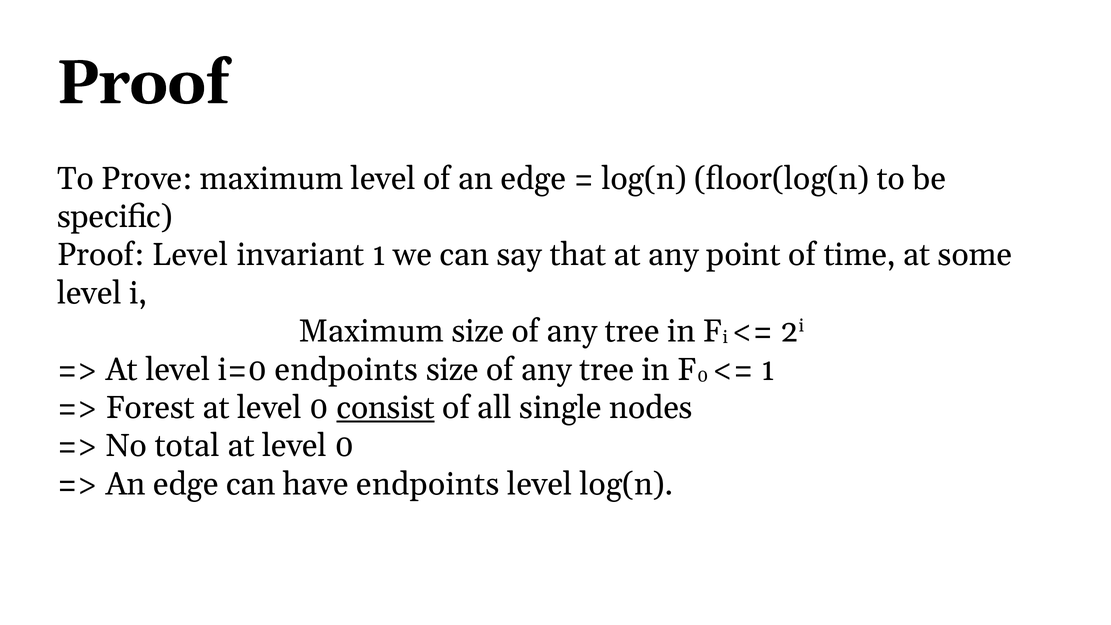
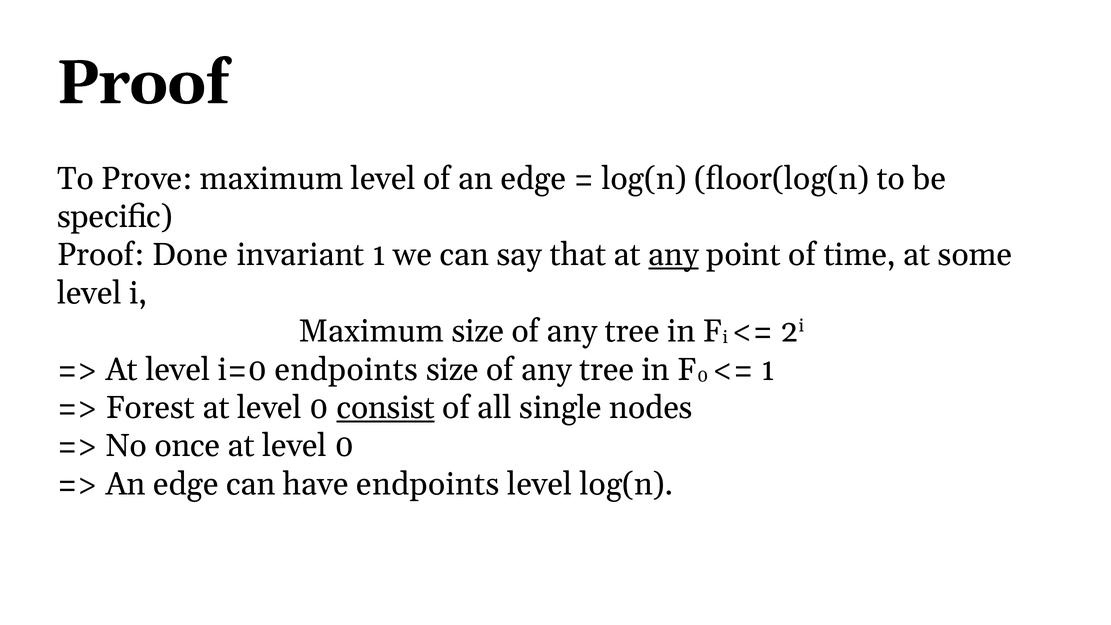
Proof Level: Level -> Done
any at (674, 255) underline: none -> present
total: total -> once
